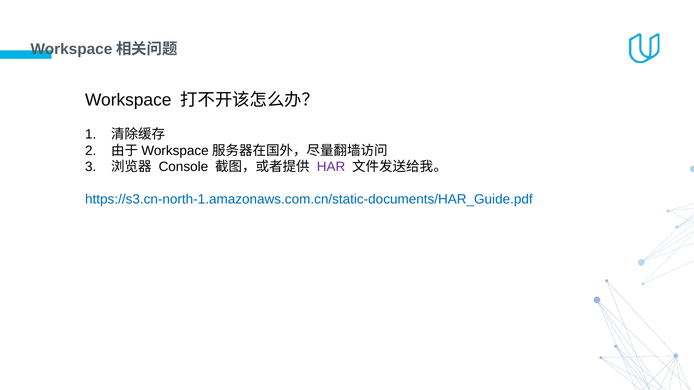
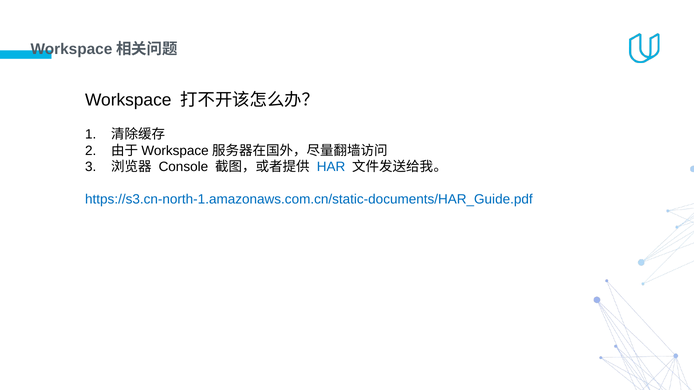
HAR colour: purple -> blue
